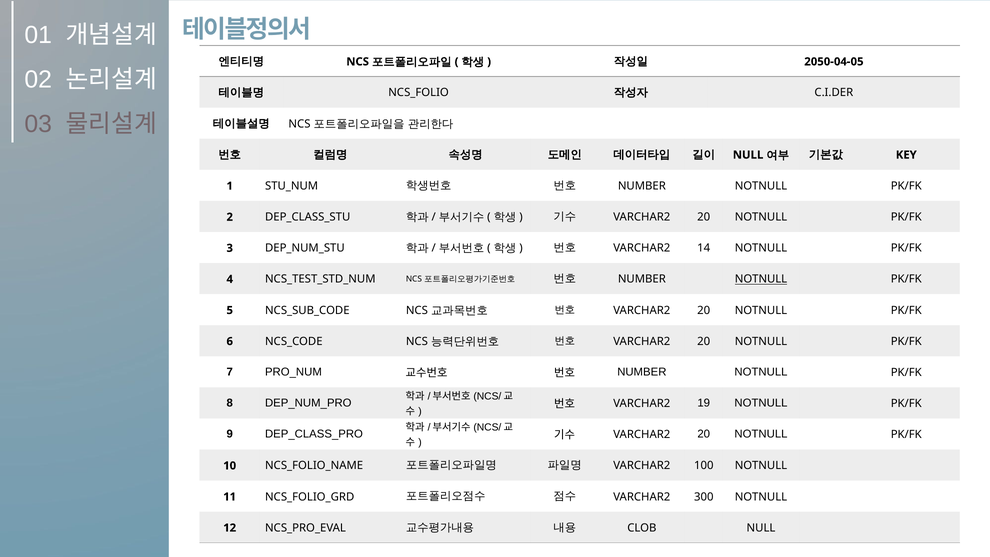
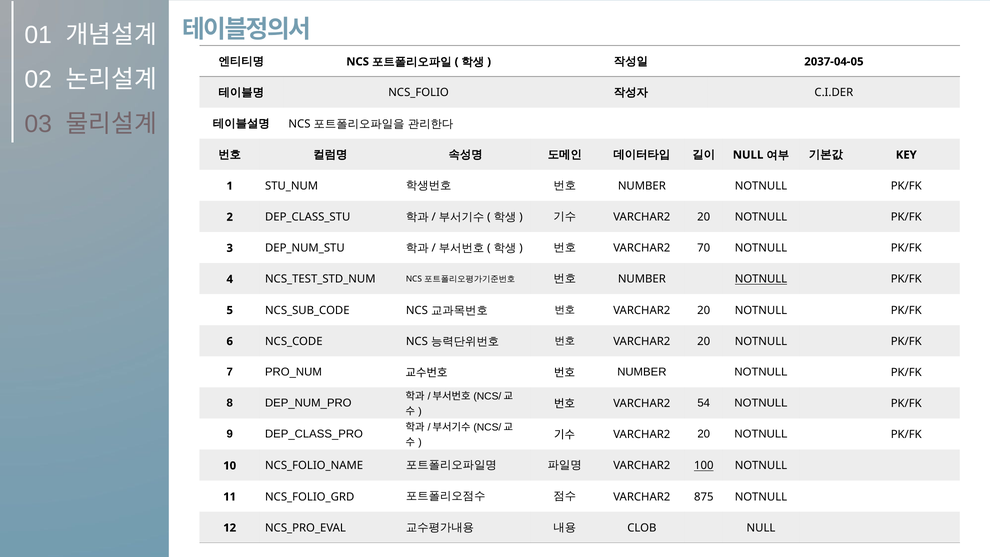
2050-04-05: 2050-04-05 -> 2037-04-05
14: 14 -> 70
19: 19 -> 54
100 underline: none -> present
300: 300 -> 875
